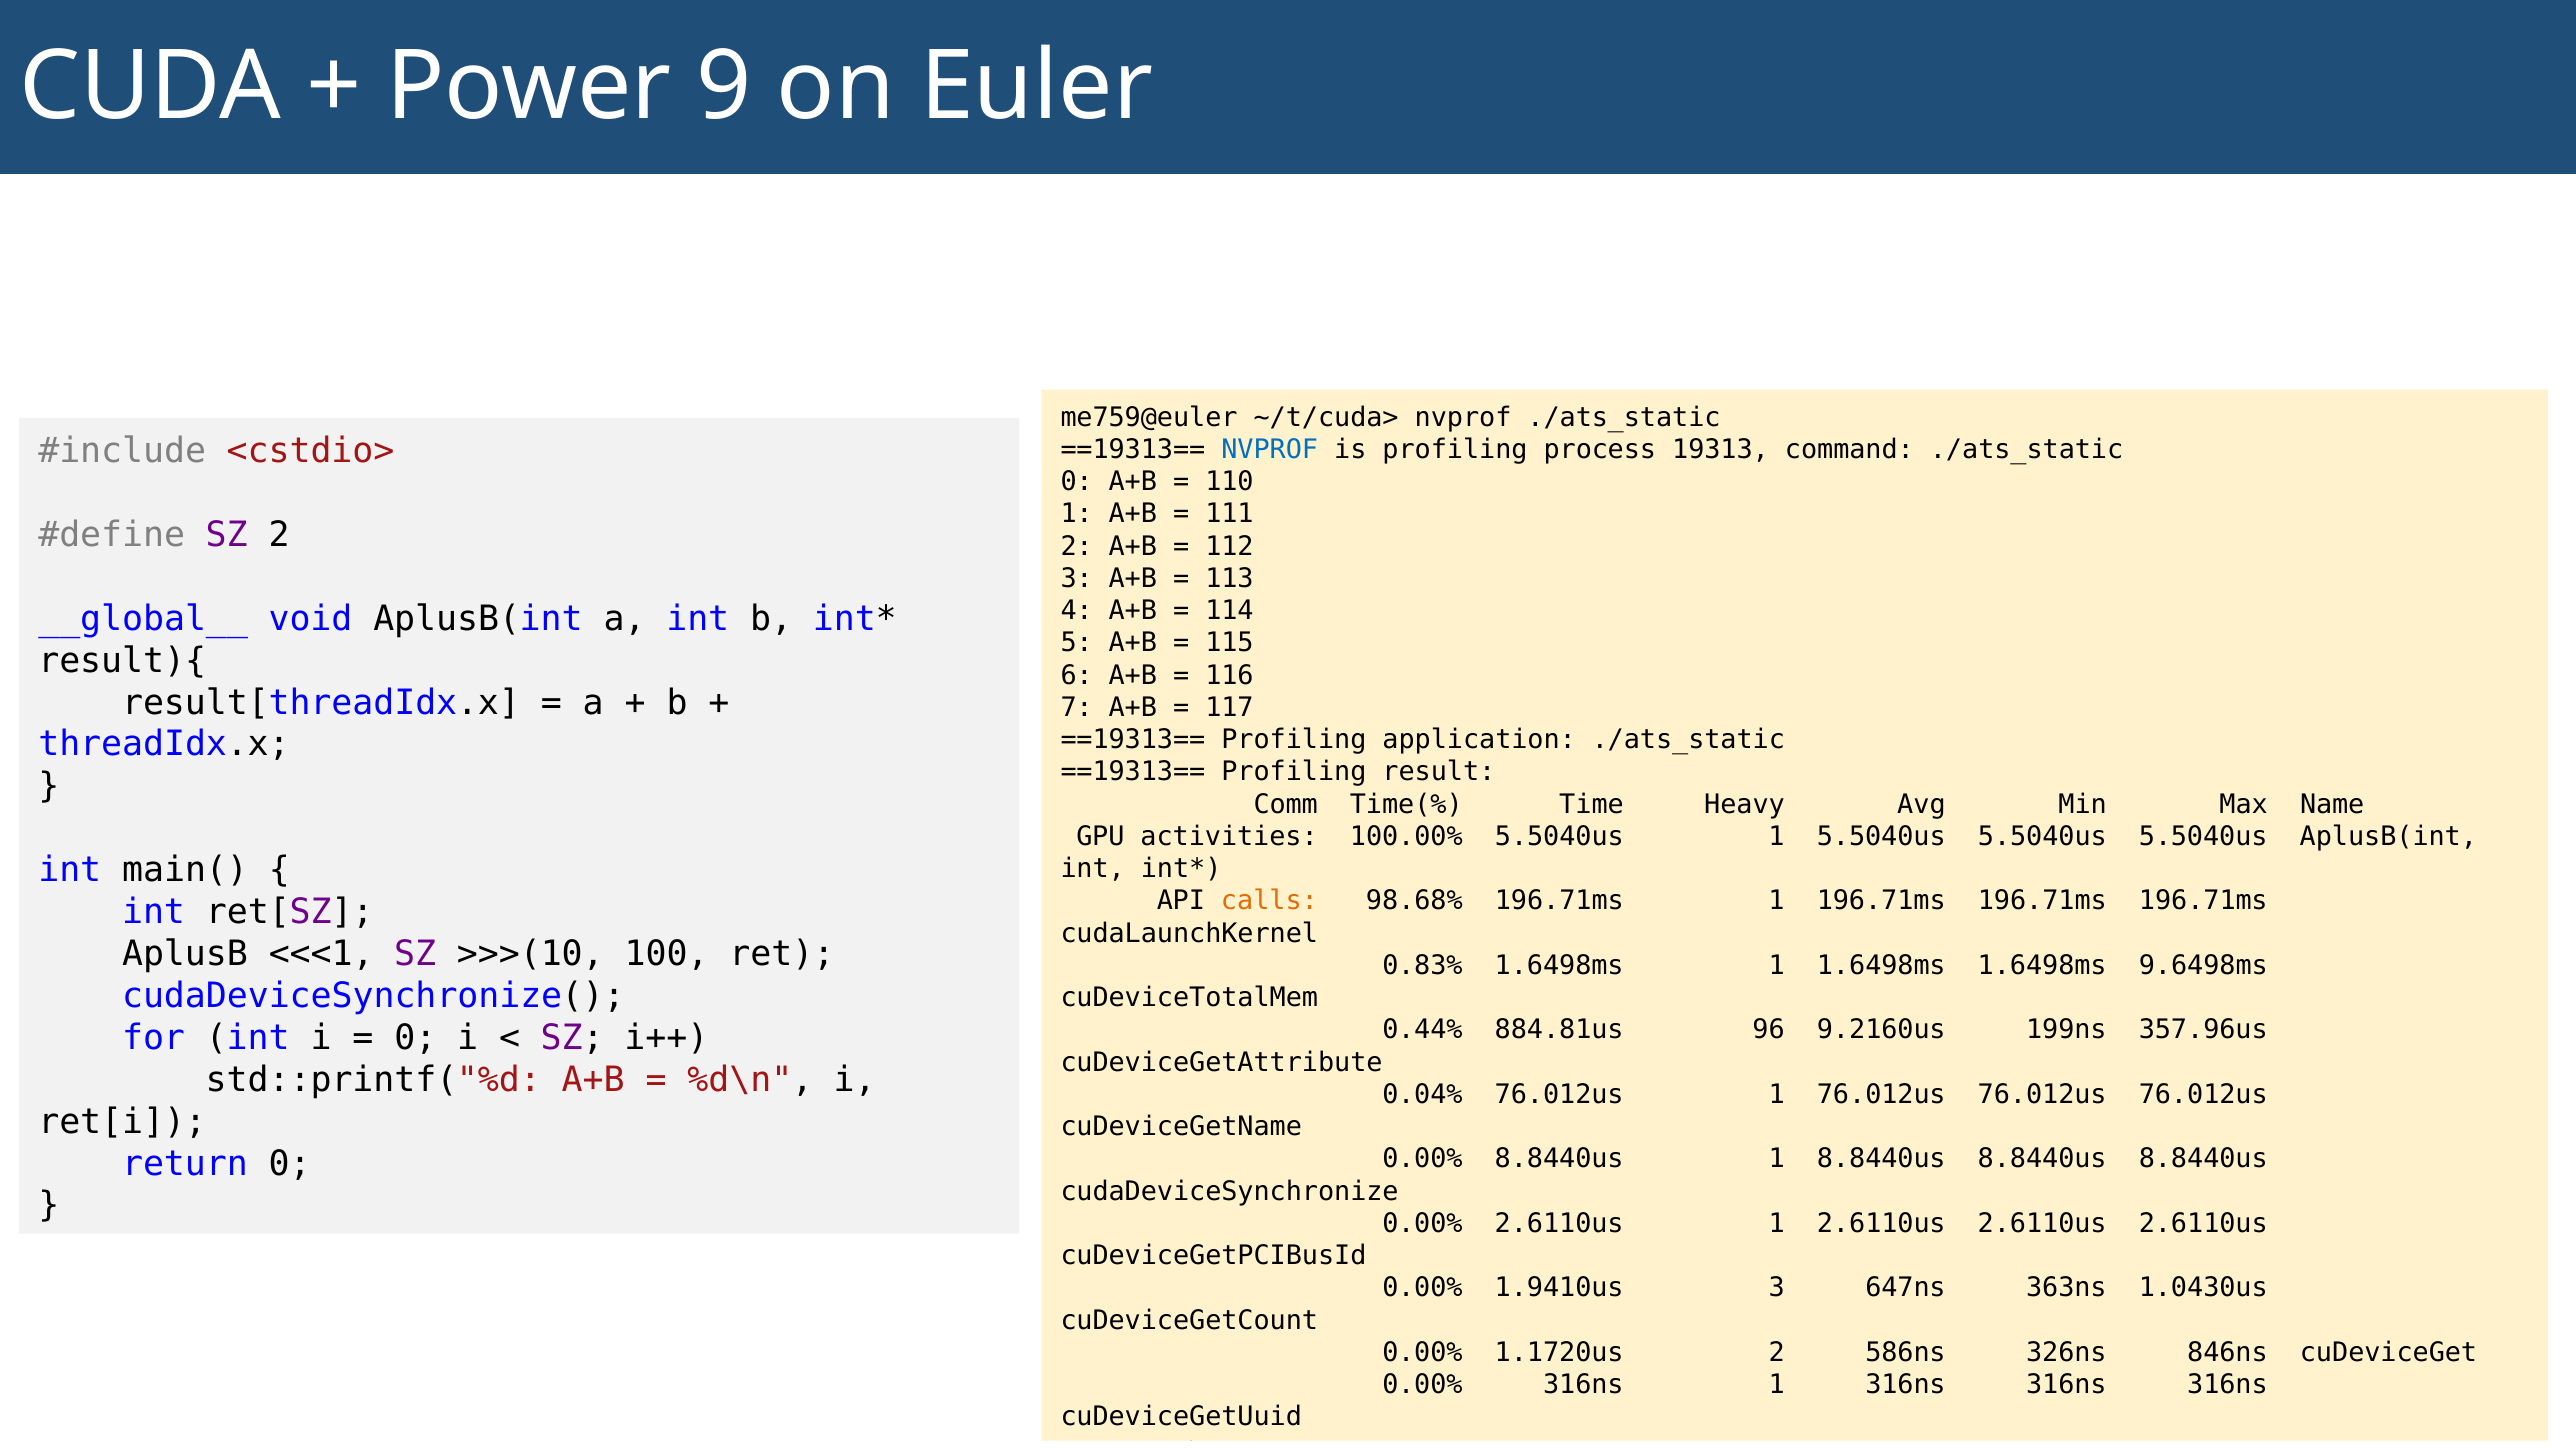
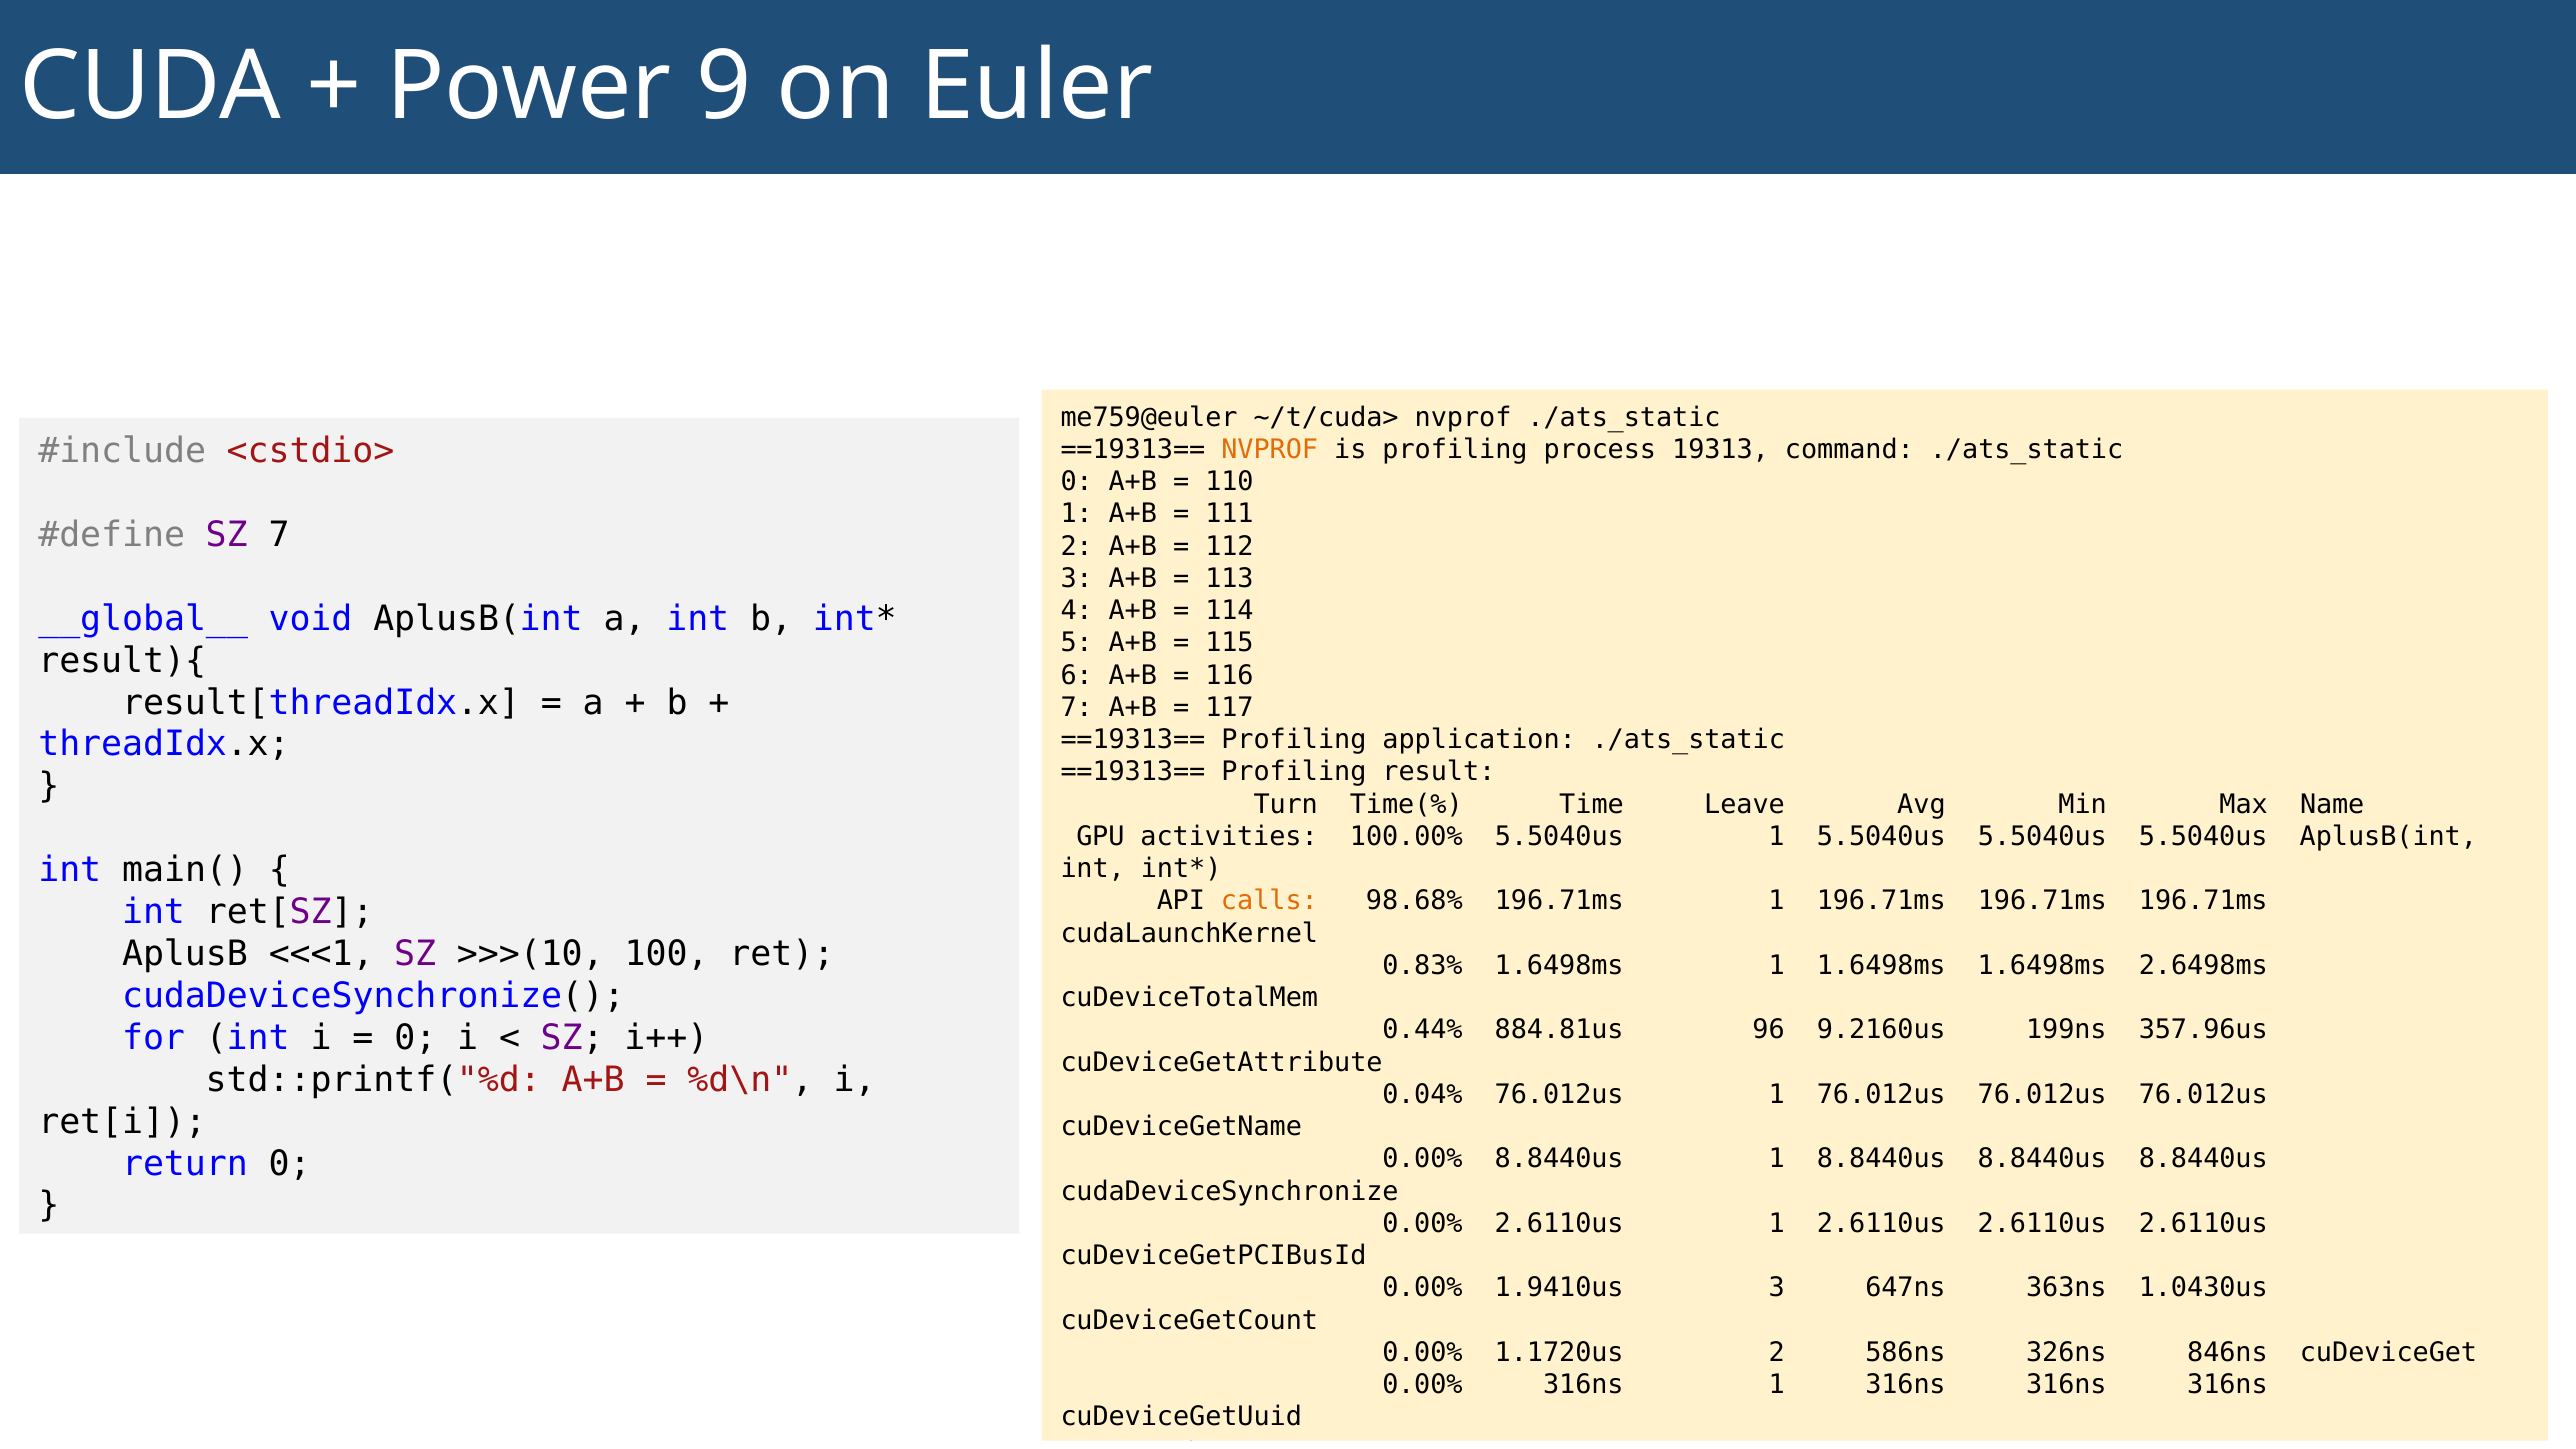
NVPROF at (1270, 449) colour: blue -> orange
SZ 2: 2 -> 7
Comm: Comm -> Turn
Heavy: Heavy -> Leave
9.6498ms: 9.6498ms -> 2.6498ms
